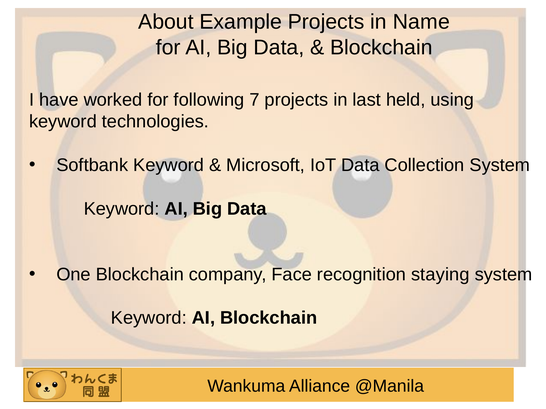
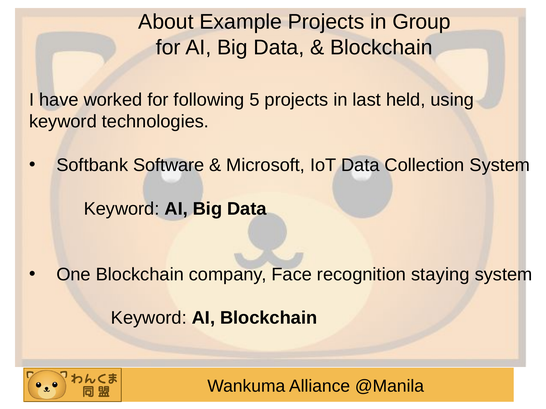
Name: Name -> Group
7: 7 -> 5
Softbank Keyword: Keyword -> Software
